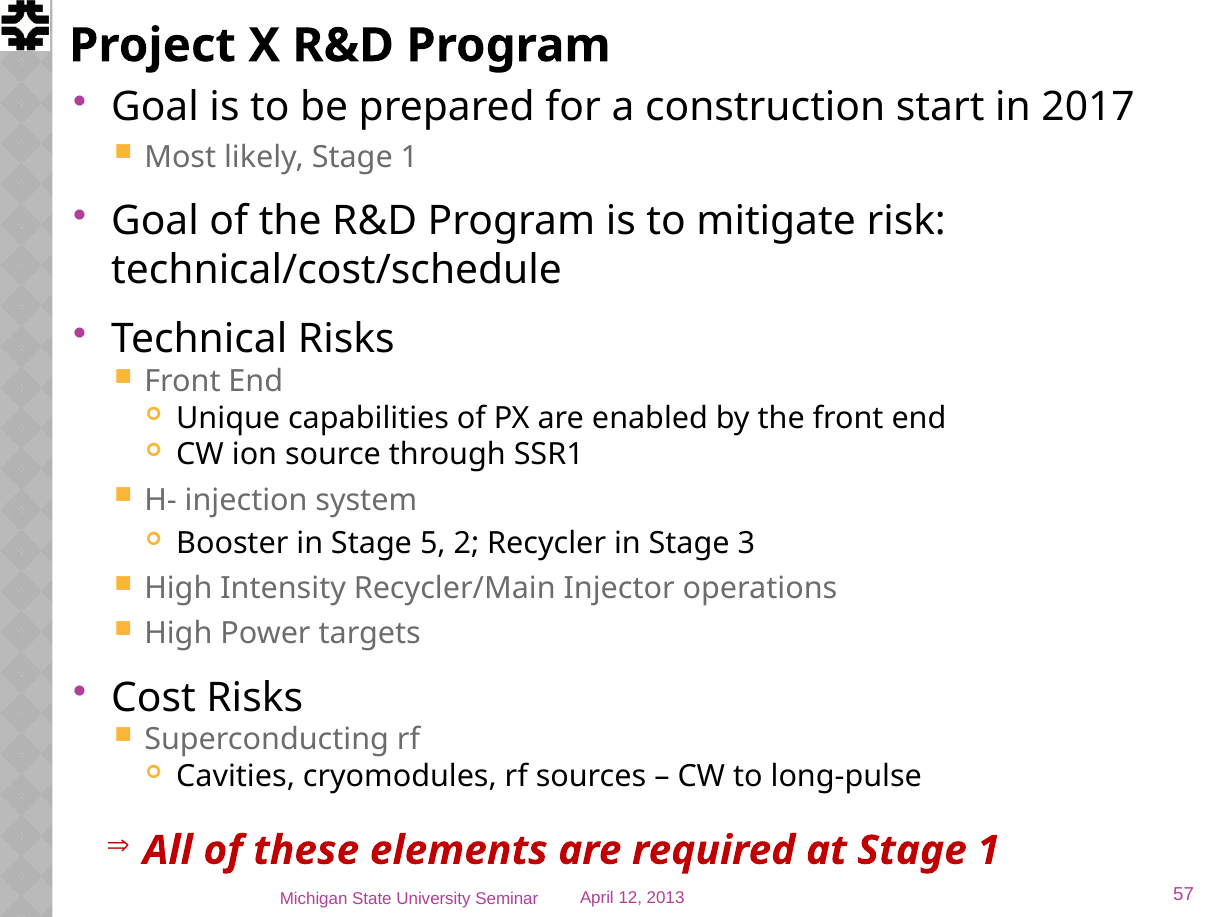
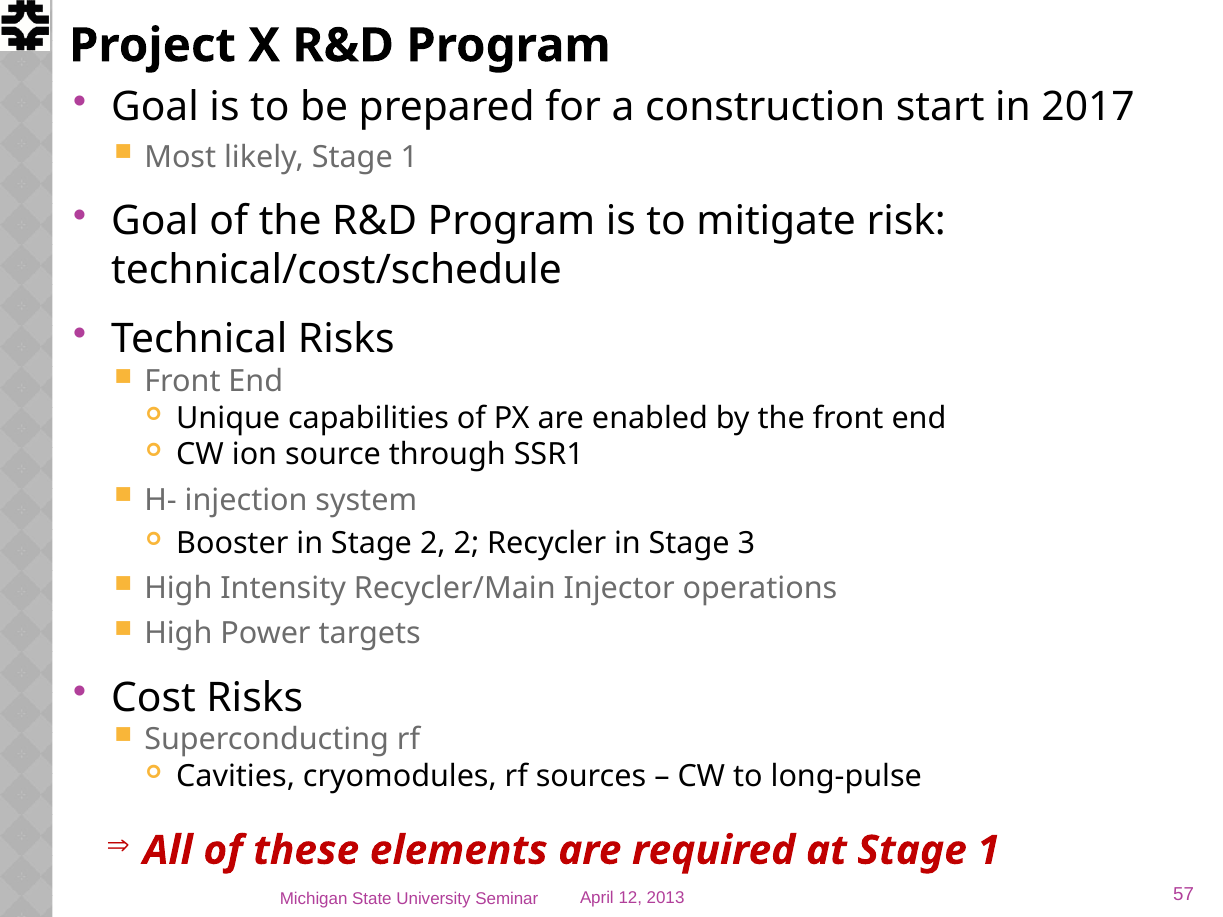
Stage 5: 5 -> 2
